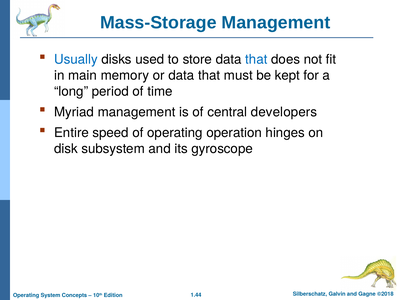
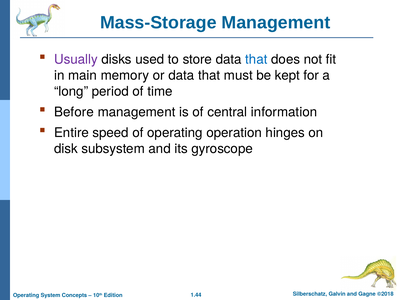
Usually colour: blue -> purple
Myriad: Myriad -> Before
developers: developers -> information
